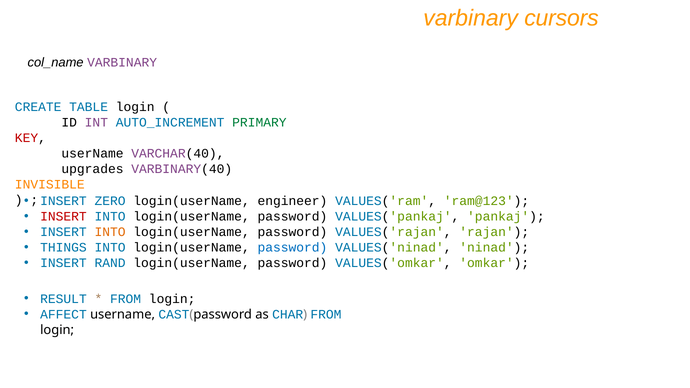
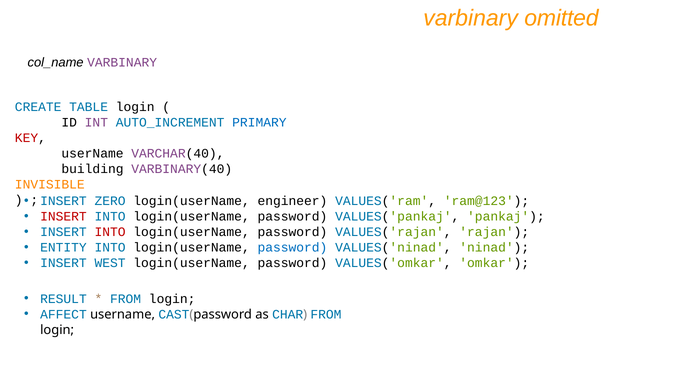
cursors: cursors -> omitted
PRIMARY colour: green -> blue
upgrades: upgrades -> building
INTO at (110, 232) colour: orange -> red
THINGS: THINGS -> ENTITY
RAND: RAND -> WEST
